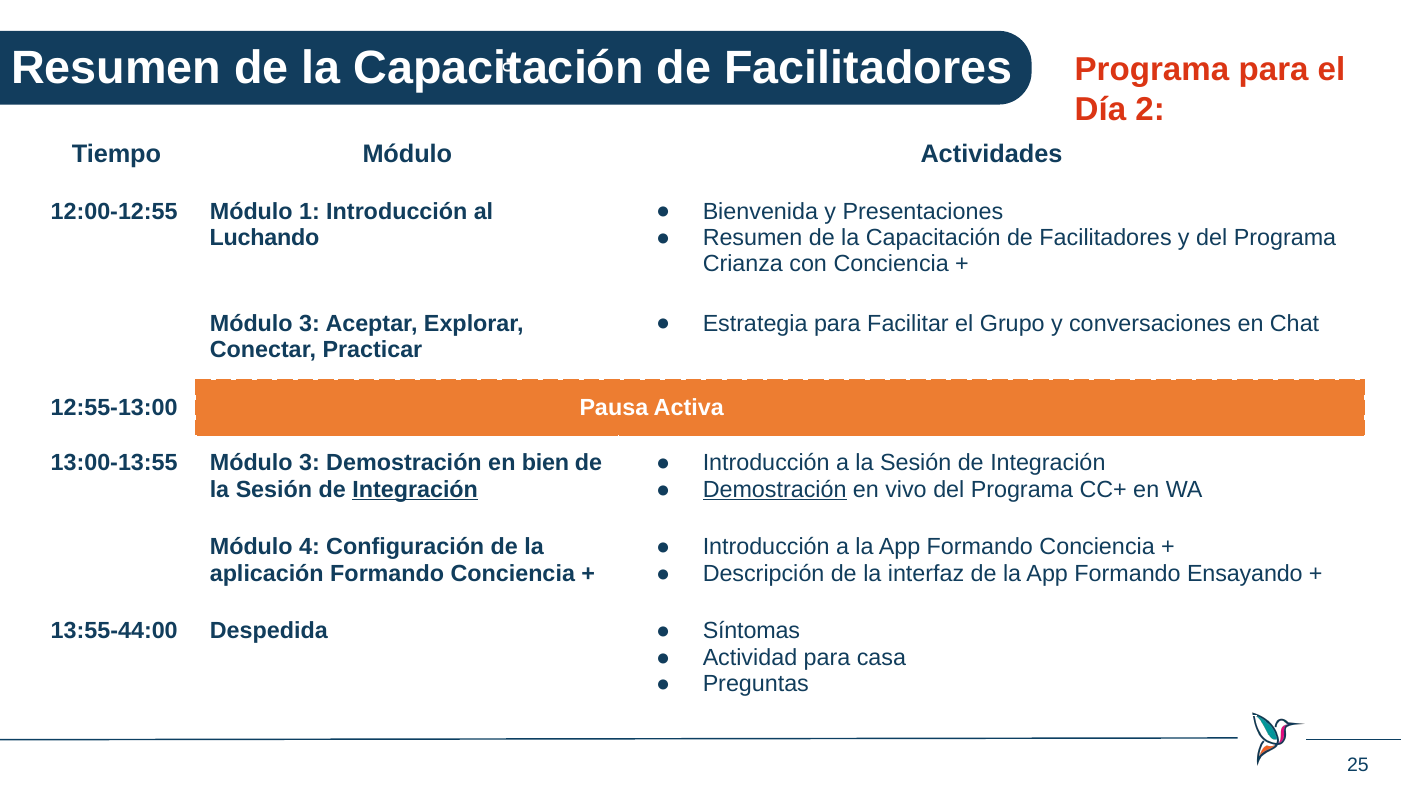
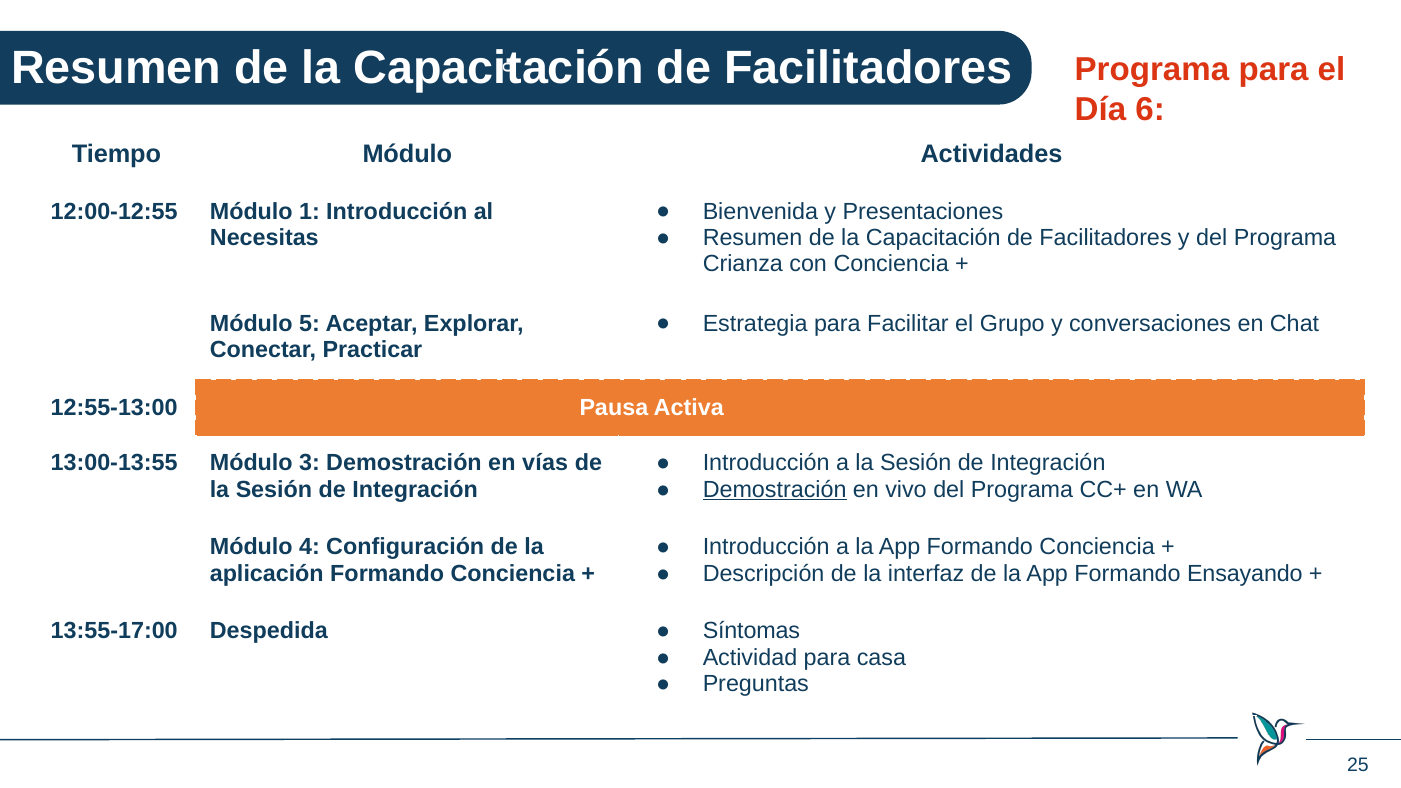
2: 2 -> 6
Luchando: Luchando -> Necesitas
3 at (310, 323): 3 -> 5
bien: bien -> vías
Integración at (415, 489) underline: present -> none
13:55-44:00: 13:55-44:00 -> 13:55-17:00
